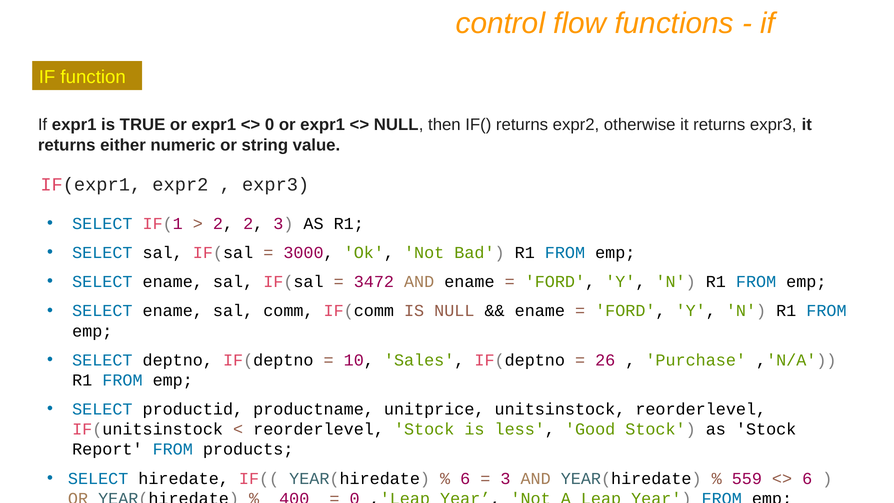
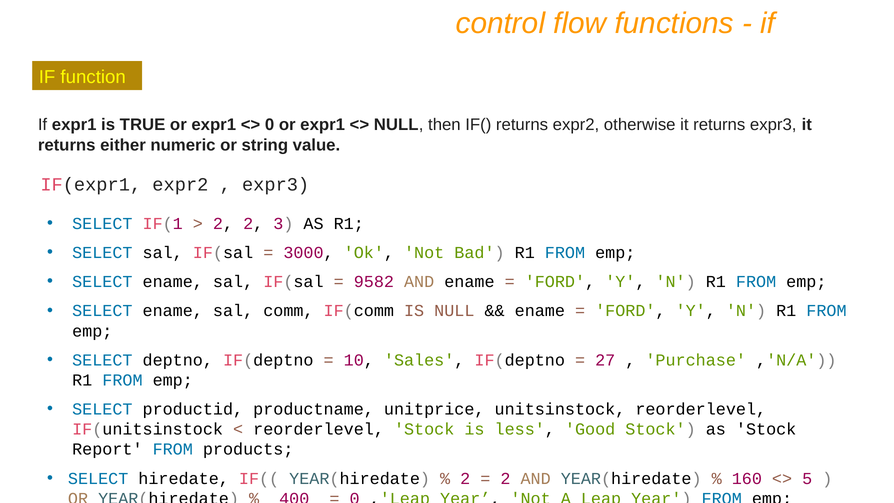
3472: 3472 -> 9582
26: 26 -> 27
6 at (465, 478): 6 -> 2
3 at (505, 478): 3 -> 2
559: 559 -> 160
6 at (807, 478): 6 -> 5
